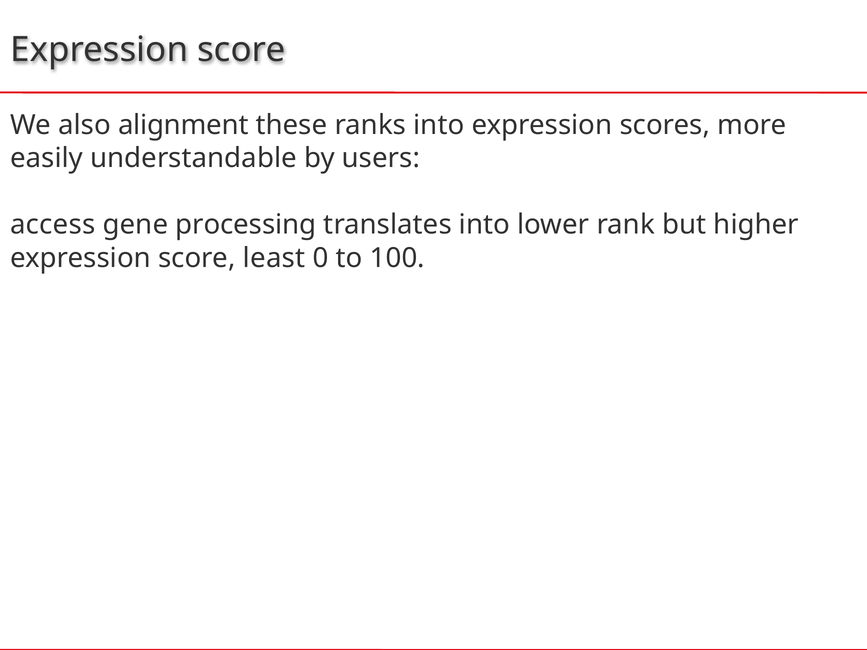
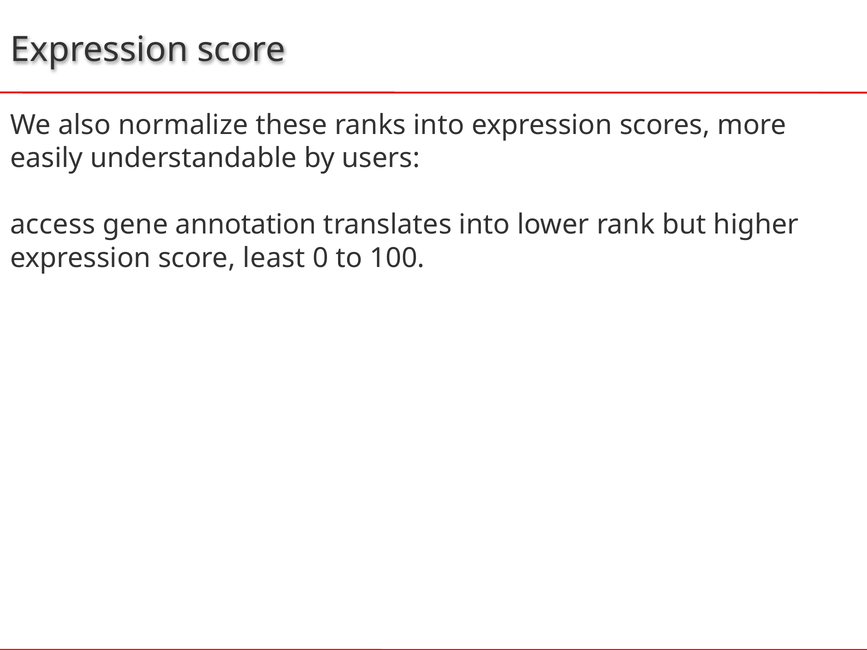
alignment: alignment -> normalize
processing: processing -> annotation
